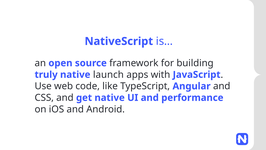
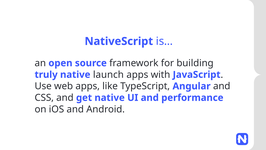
web code: code -> apps
